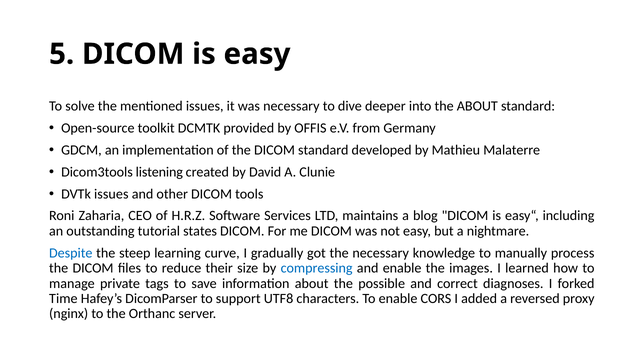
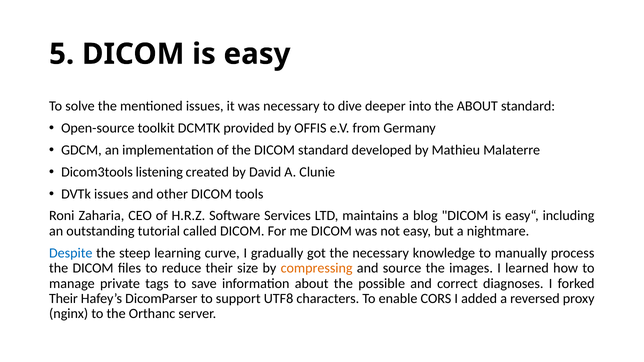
states: states -> called
compressing colour: blue -> orange
and enable: enable -> source
Time at (63, 299): Time -> Their
